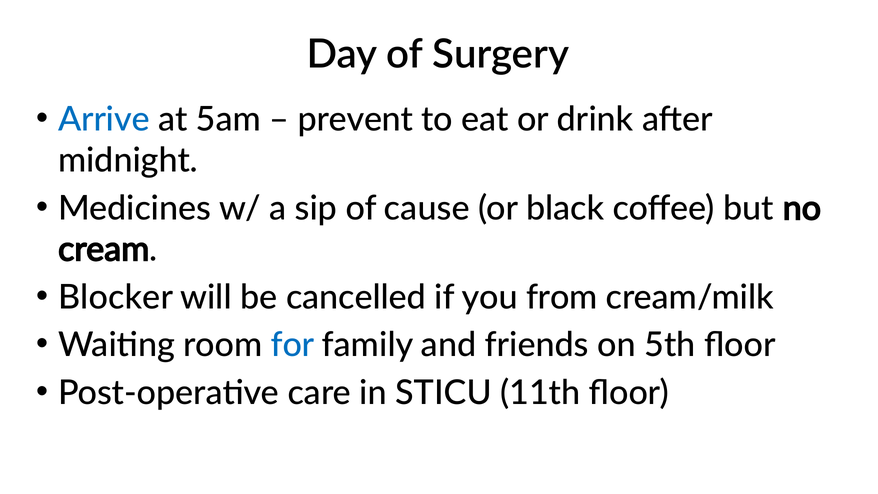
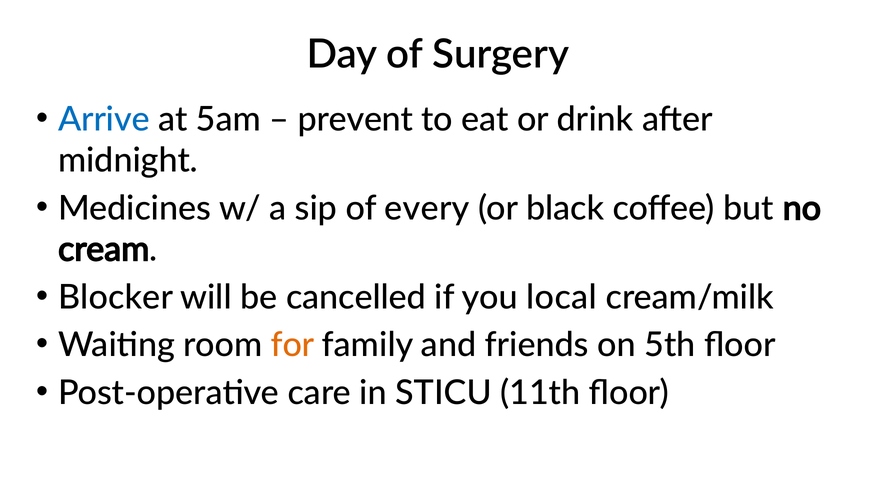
cause: cause -> every
from: from -> local
for colour: blue -> orange
